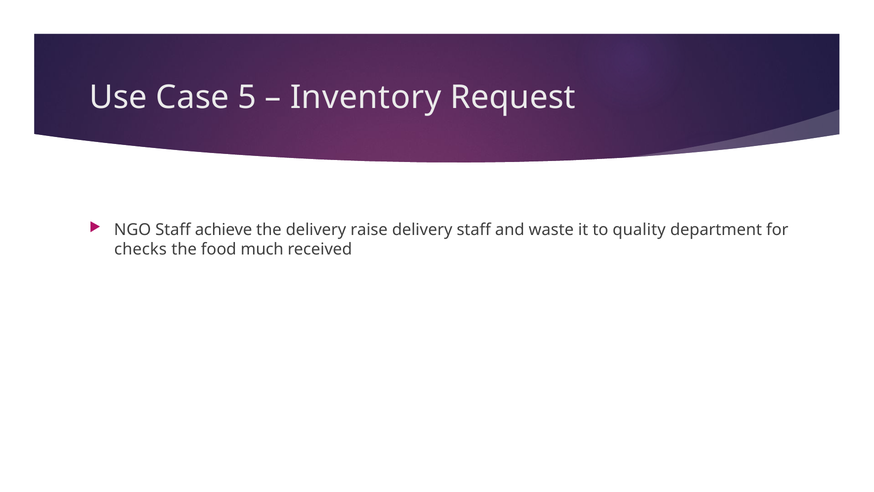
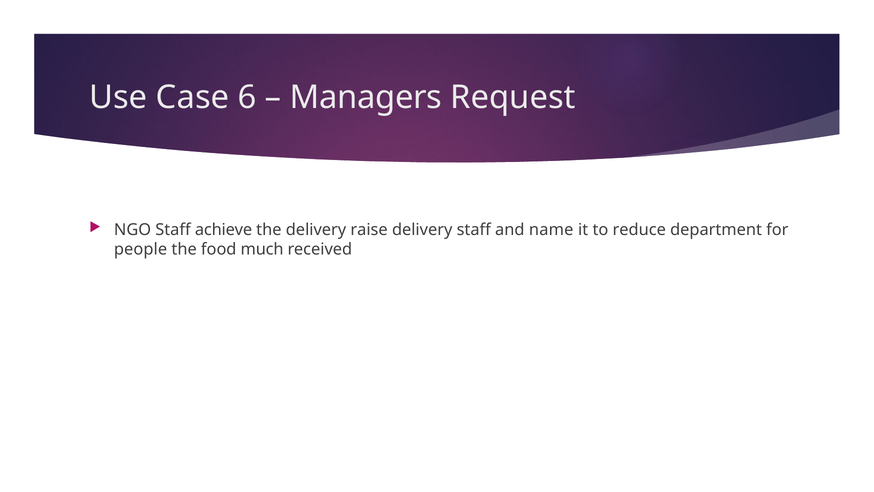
5: 5 -> 6
Inventory: Inventory -> Managers
waste: waste -> name
quality: quality -> reduce
checks: checks -> people
